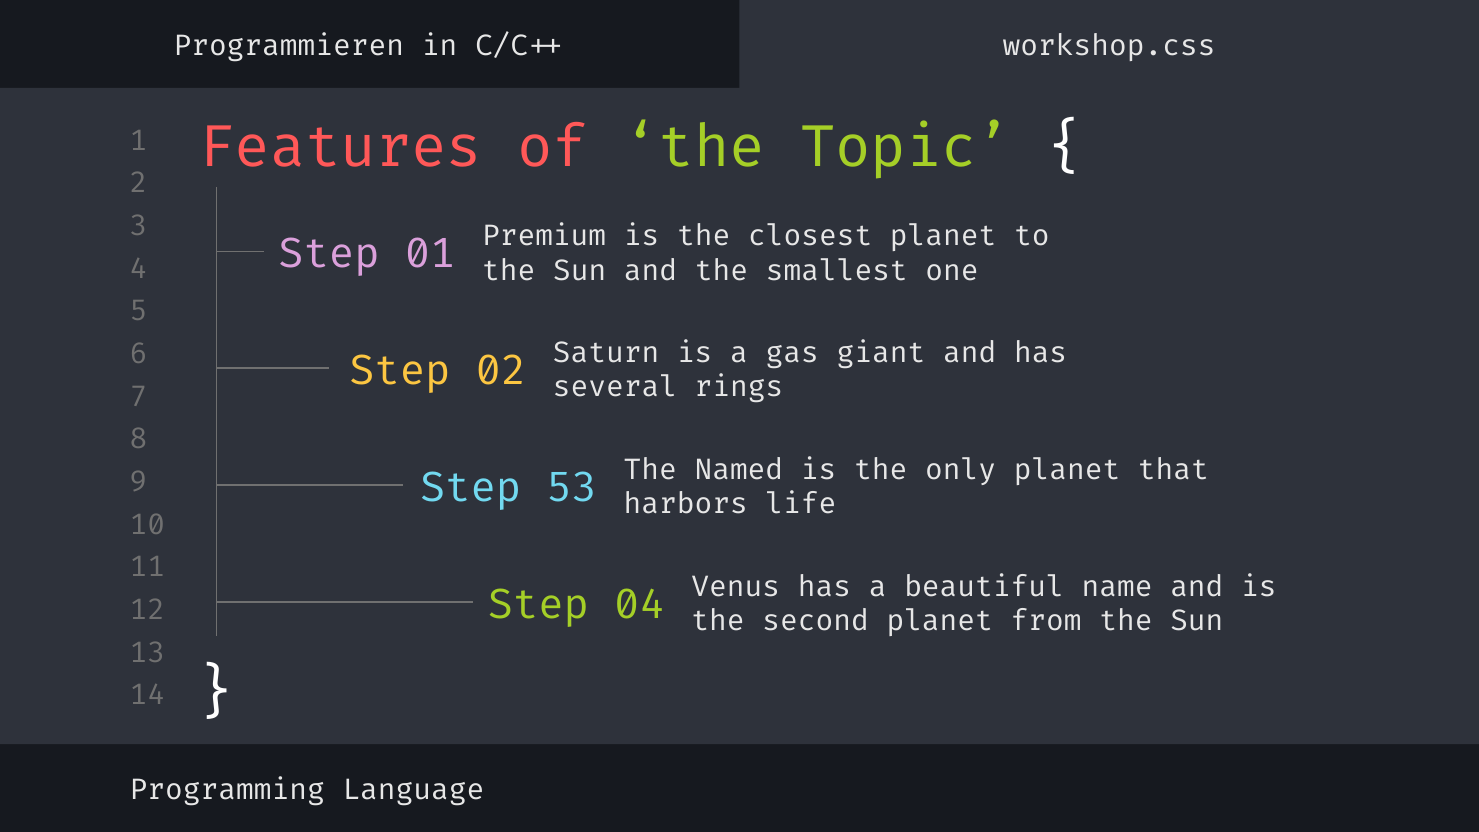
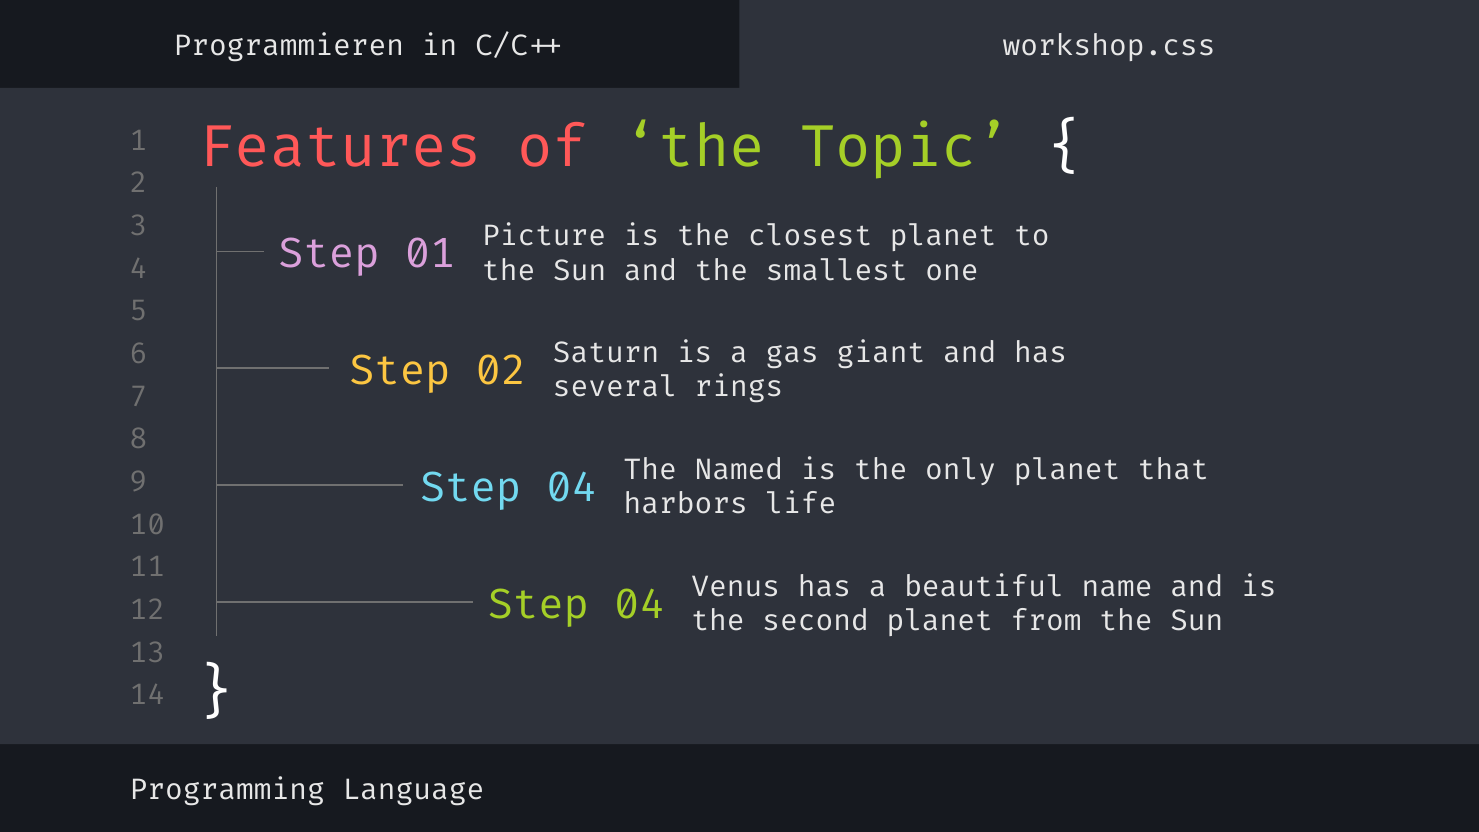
Premium: Premium -> Picture
53 at (572, 488): 53 -> 04
